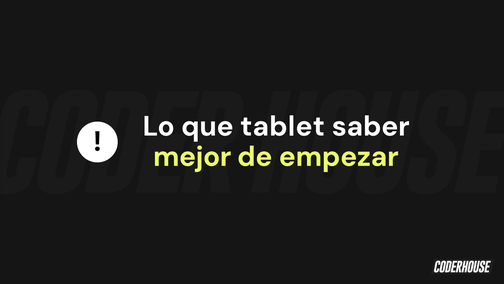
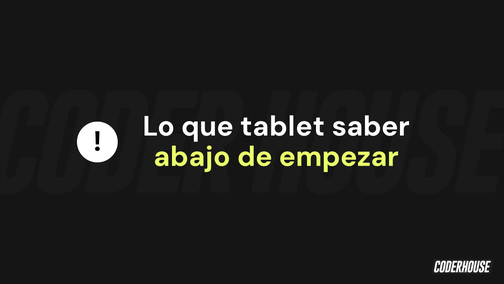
mejor: mejor -> abajo
